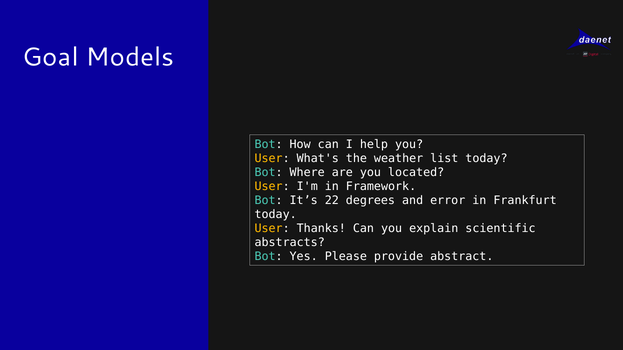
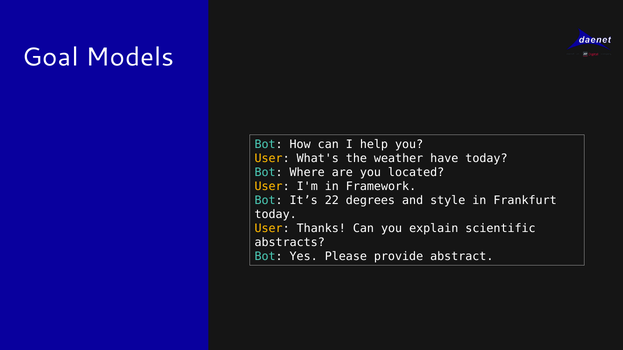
list: list -> have
error: error -> style
